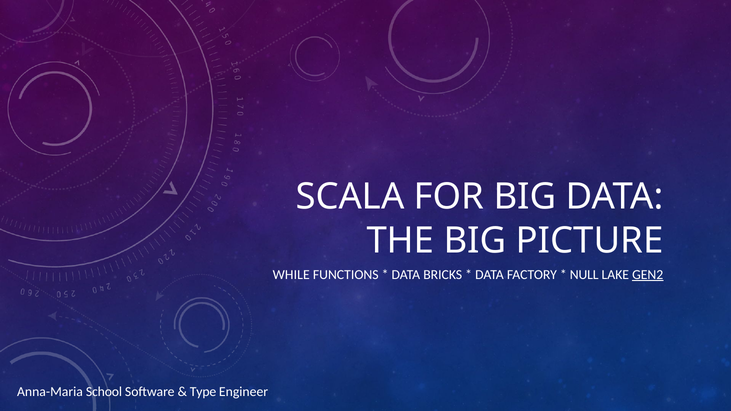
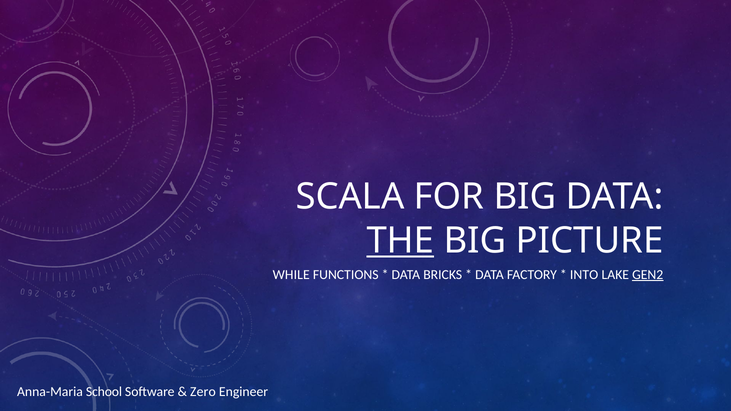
THE underline: none -> present
NULL: NULL -> INTO
Type: Type -> Zero
